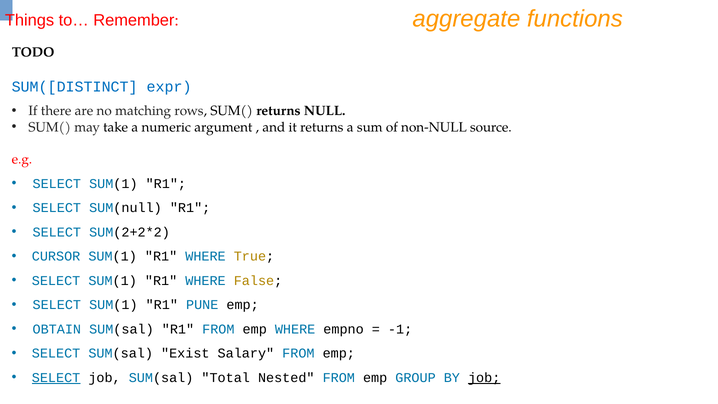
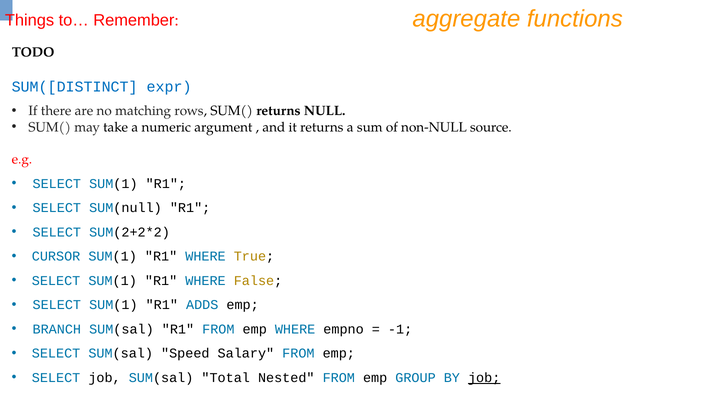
PUNE: PUNE -> ADDS
OBTAIN: OBTAIN -> BRANCH
Exist: Exist -> Speed
SELECT at (56, 378) underline: present -> none
